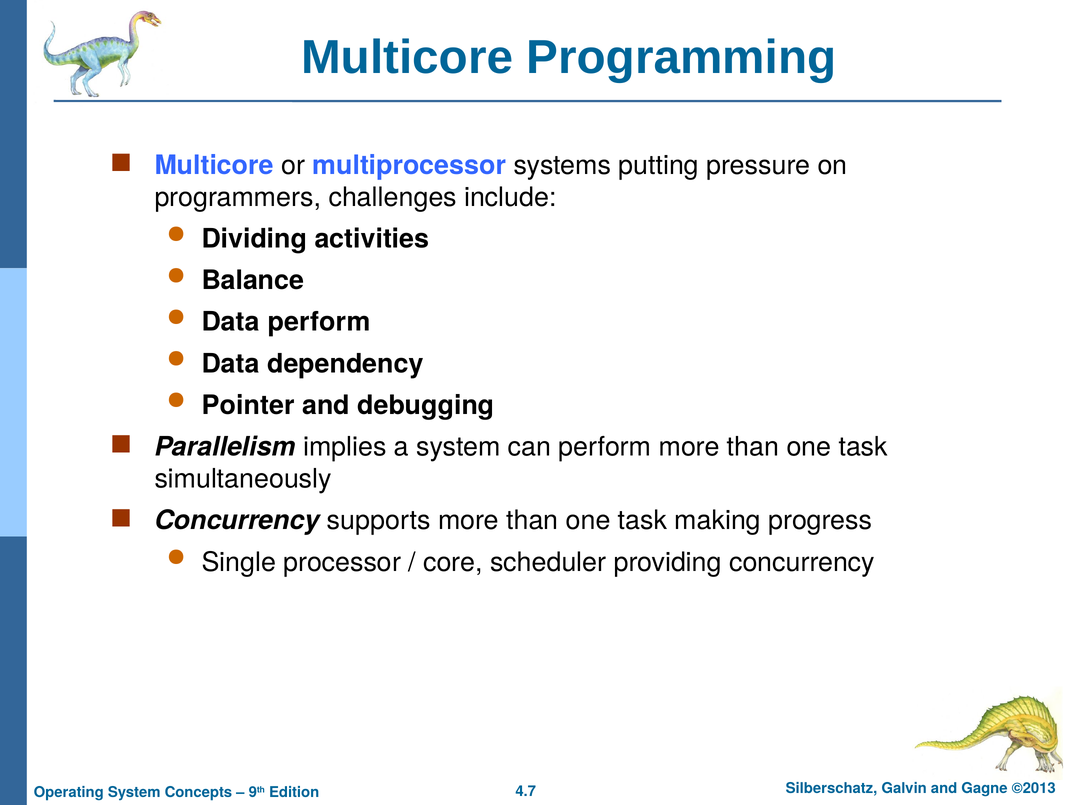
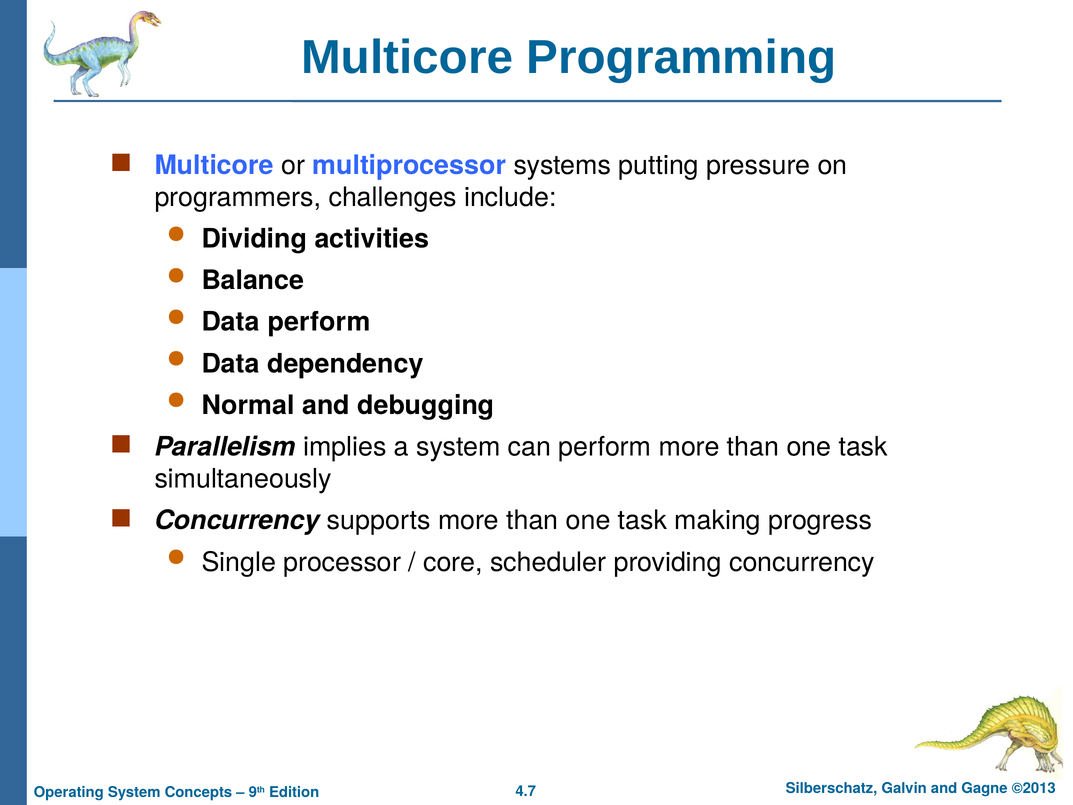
Pointer: Pointer -> Normal
